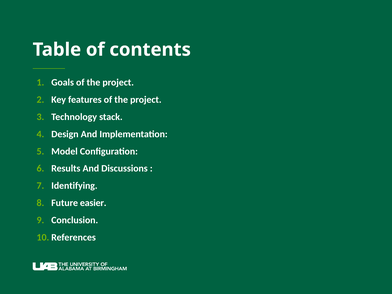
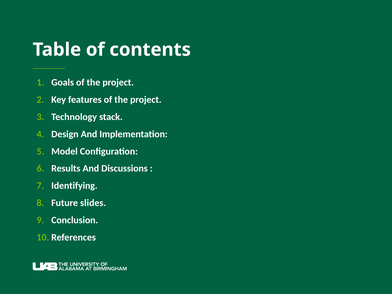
easier: easier -> slides
